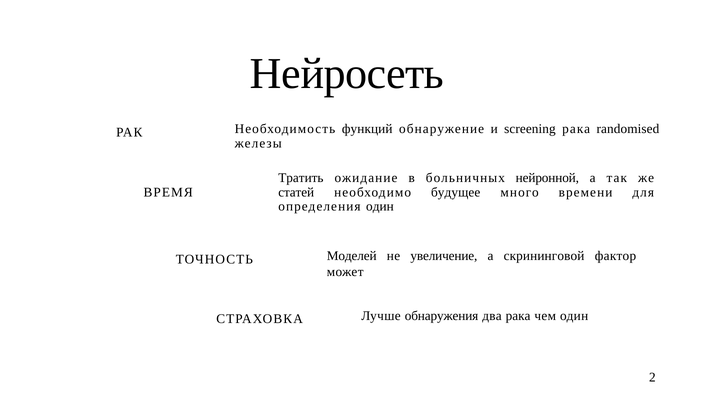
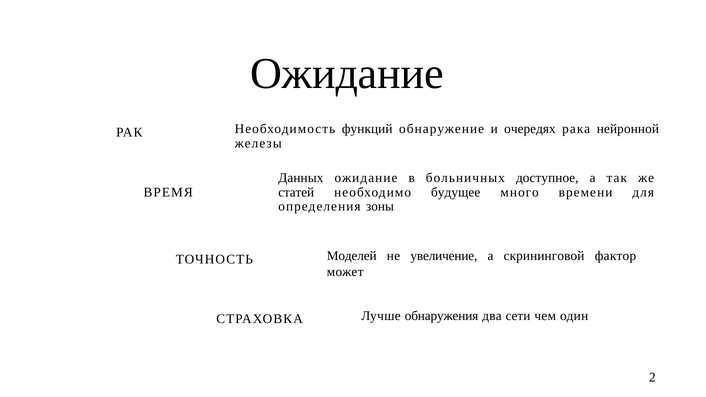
Нейросеть at (347, 74): Нейросеть -> Ожидание
screening: screening -> очередях
randomised: randomised -> нейронной
Тратить: Тратить -> Данных
нейронной: нейронной -> доступное
определения один: один -> зоны
два рака: рака -> сети
